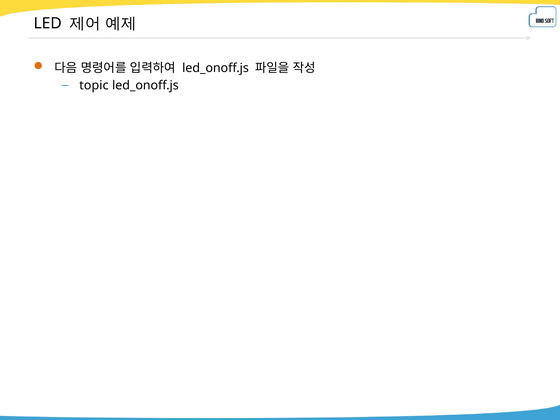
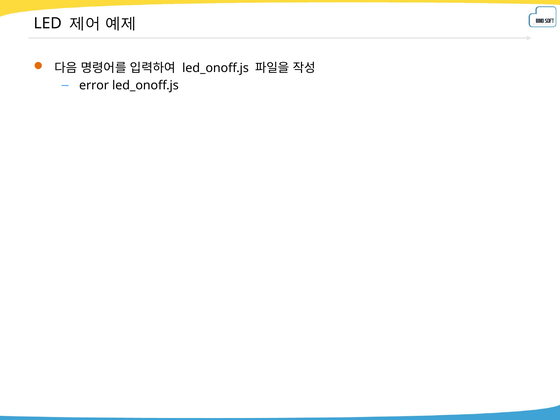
topic: topic -> error
